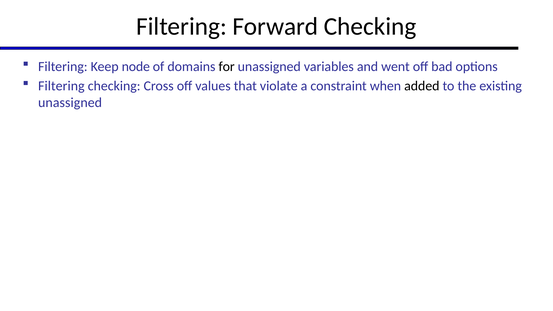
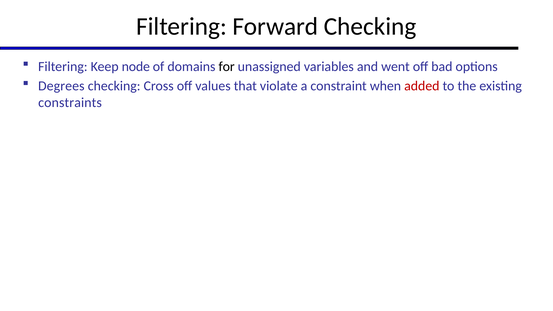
Filtering at (61, 86): Filtering -> Degrees
added colour: black -> red
unassigned at (70, 103): unassigned -> constraints
